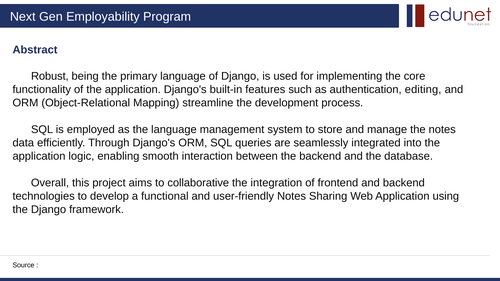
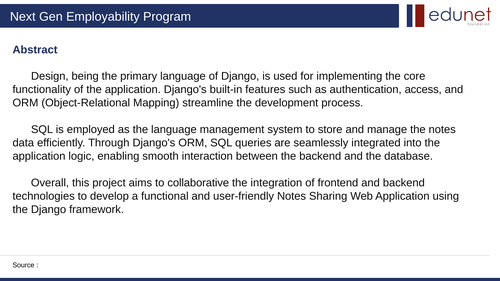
Robust: Robust -> Design
editing: editing -> access
